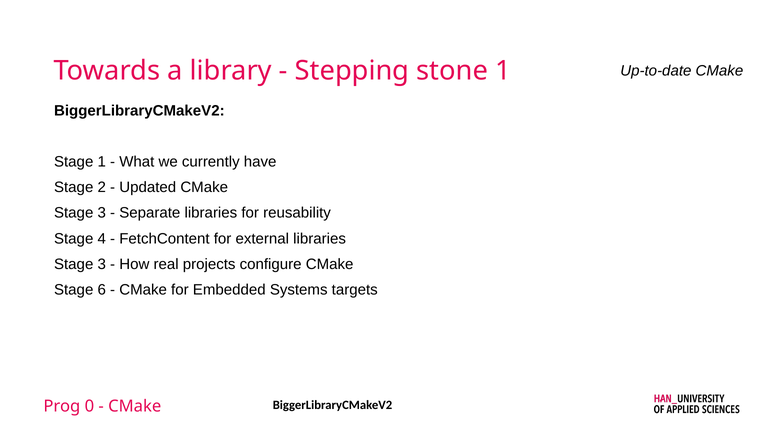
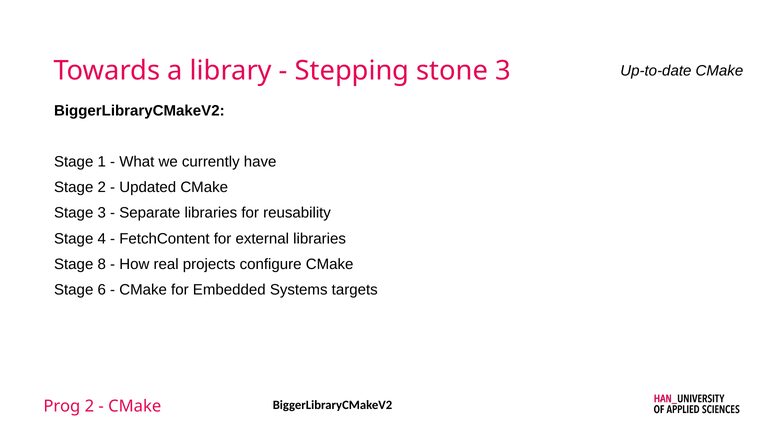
stone 1: 1 -> 3
3 at (102, 264): 3 -> 8
0 at (89, 407): 0 -> 2
